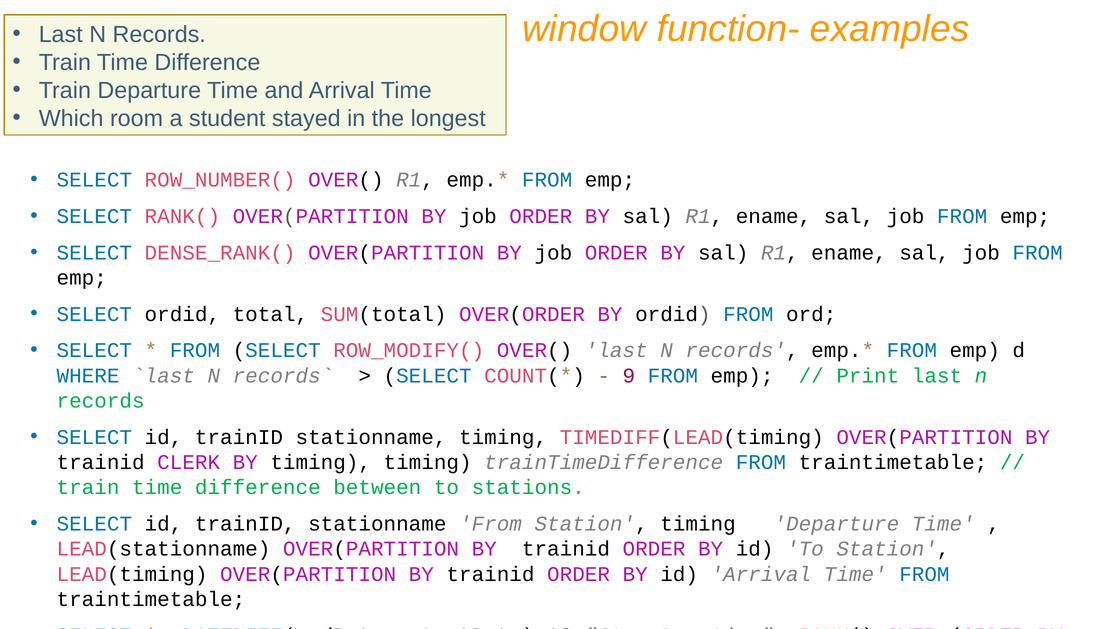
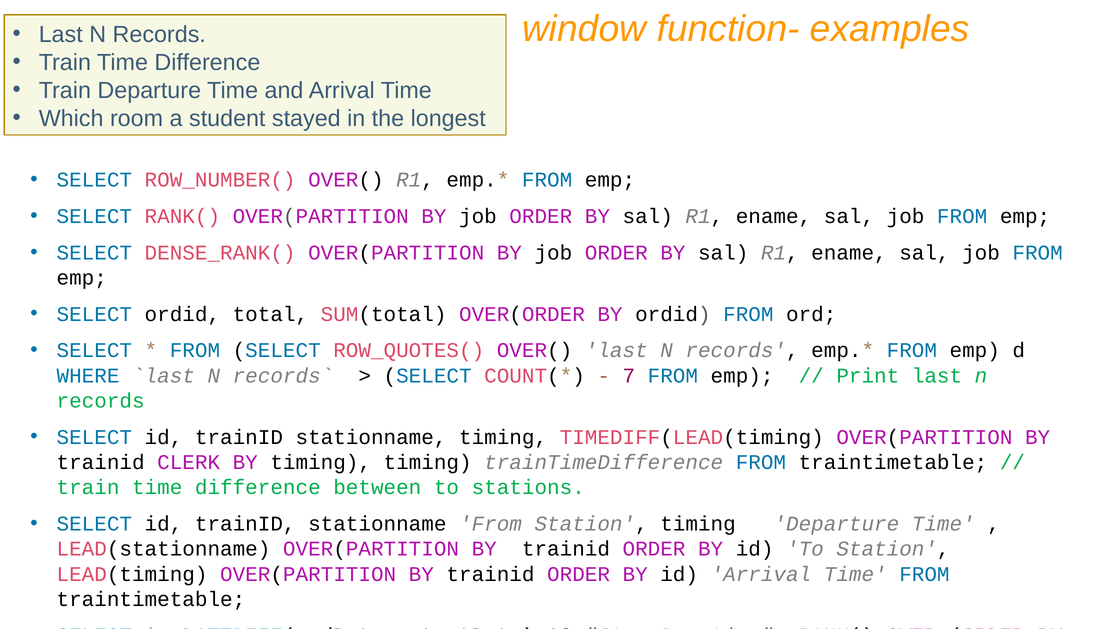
ROW_MODIFY(: ROW_MODIFY( -> ROW_QUOTES(
9: 9 -> 7
